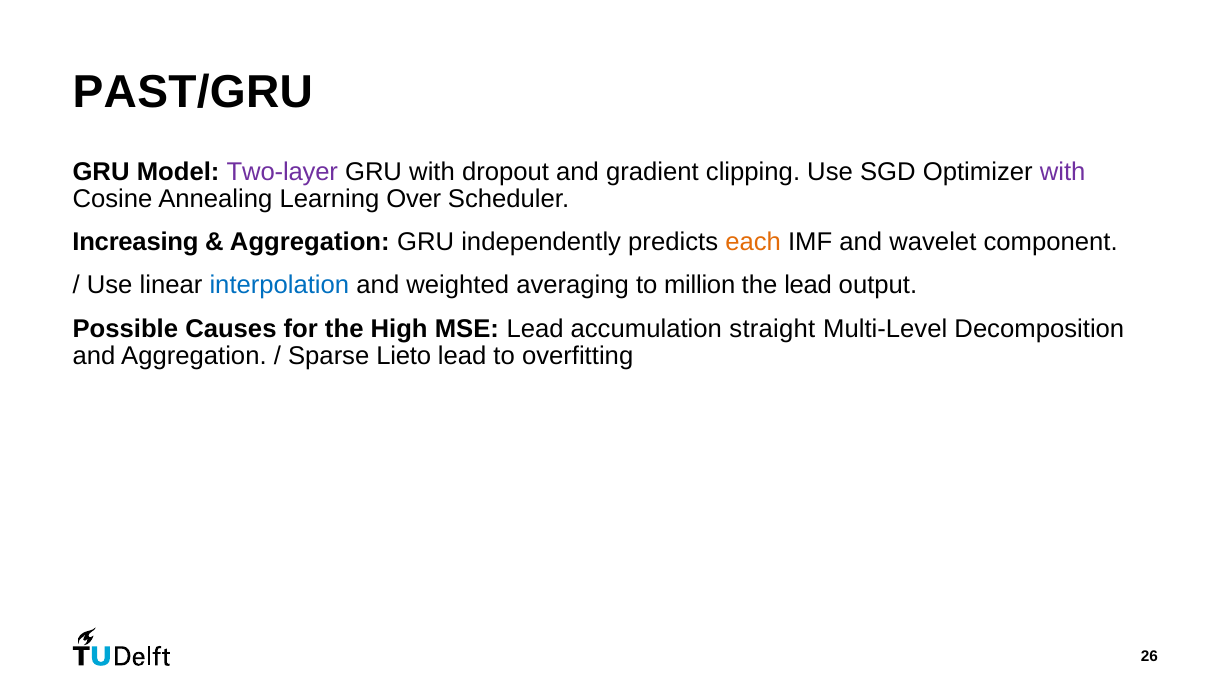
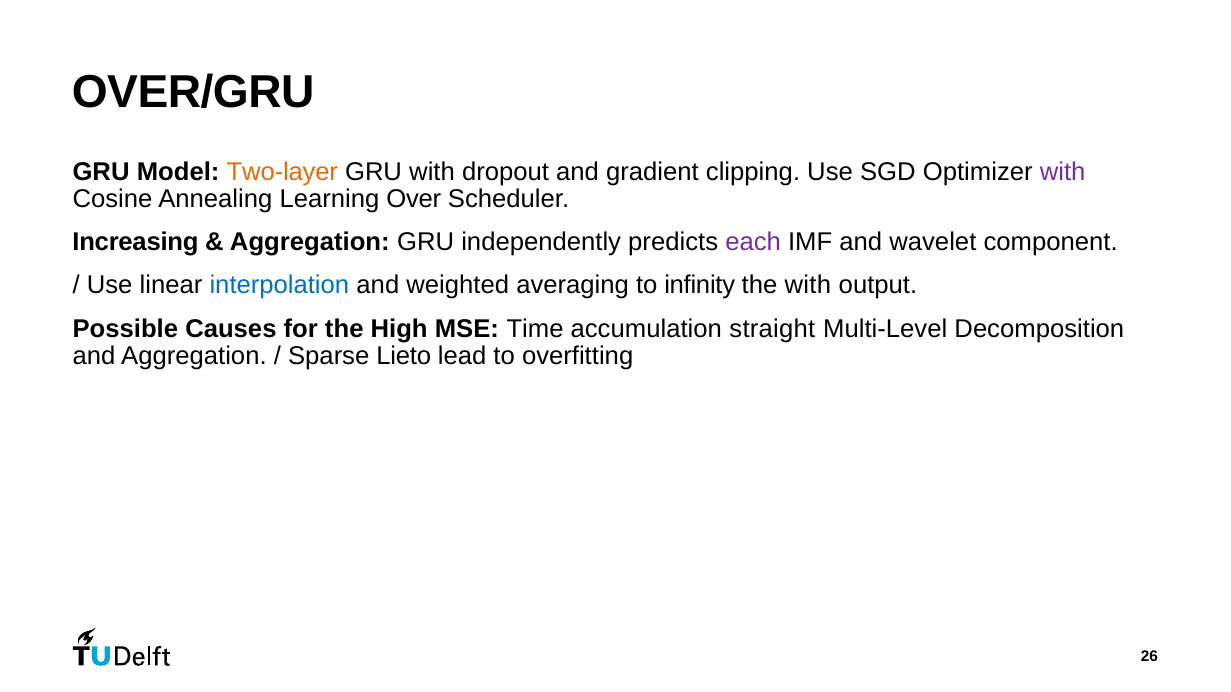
PAST/GRU: PAST/GRU -> OVER/GRU
Two-layer colour: purple -> orange
each colour: orange -> purple
million: million -> infinity
the lead: lead -> with
MSE Lead: Lead -> Time
